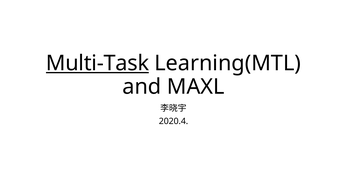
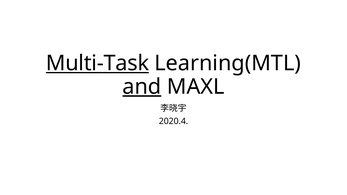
and underline: none -> present
